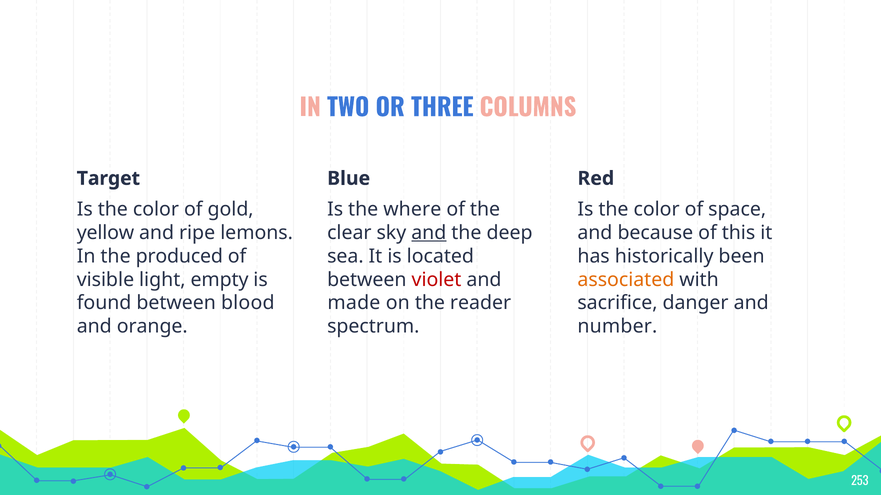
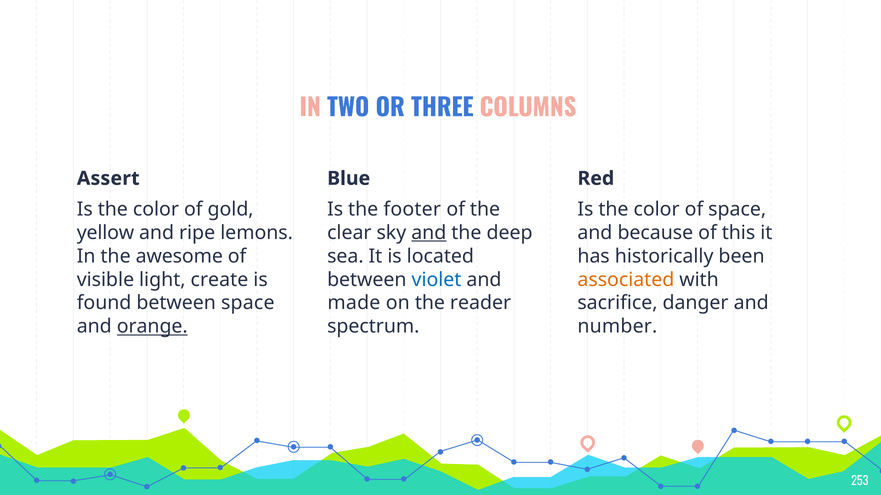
Target: Target -> Assert
where: where -> footer
produced: produced -> awesome
empty: empty -> create
violet colour: red -> blue
between blood: blood -> space
orange underline: none -> present
